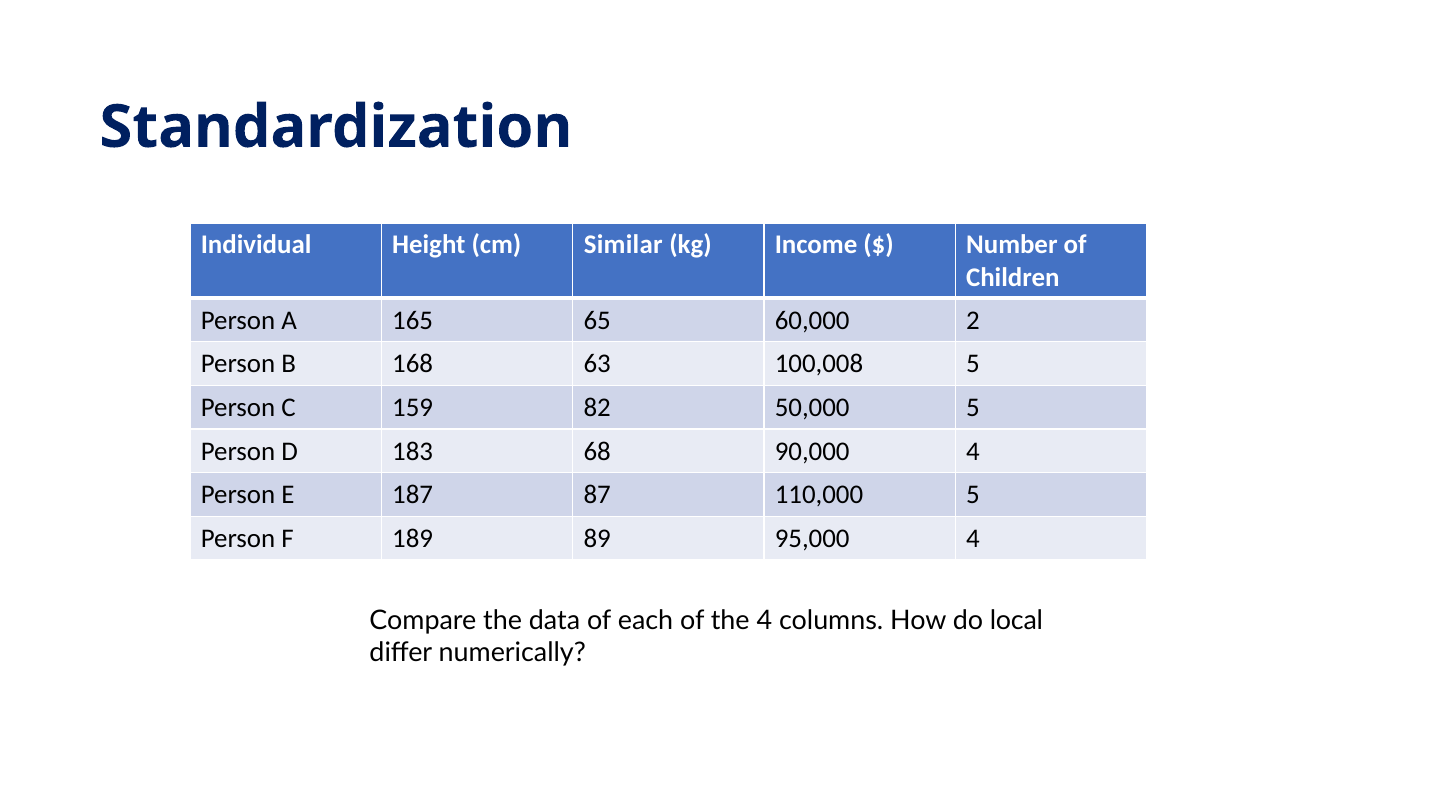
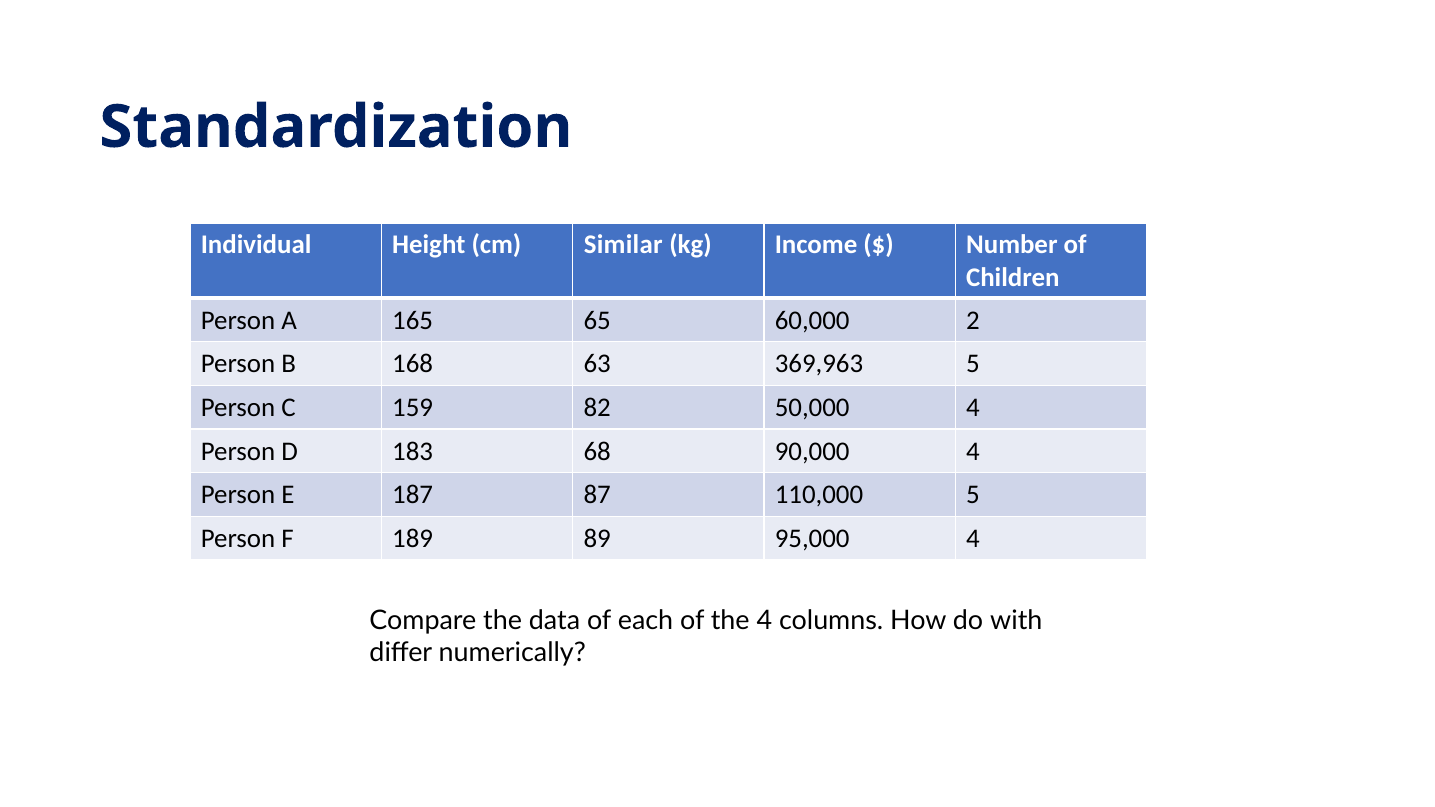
100,008: 100,008 -> 369,963
50,000 5: 5 -> 4
local: local -> with
